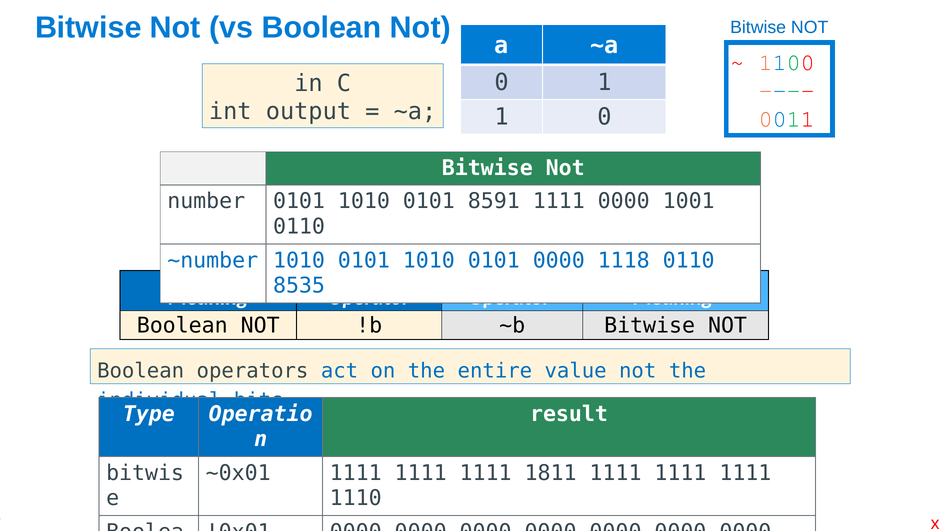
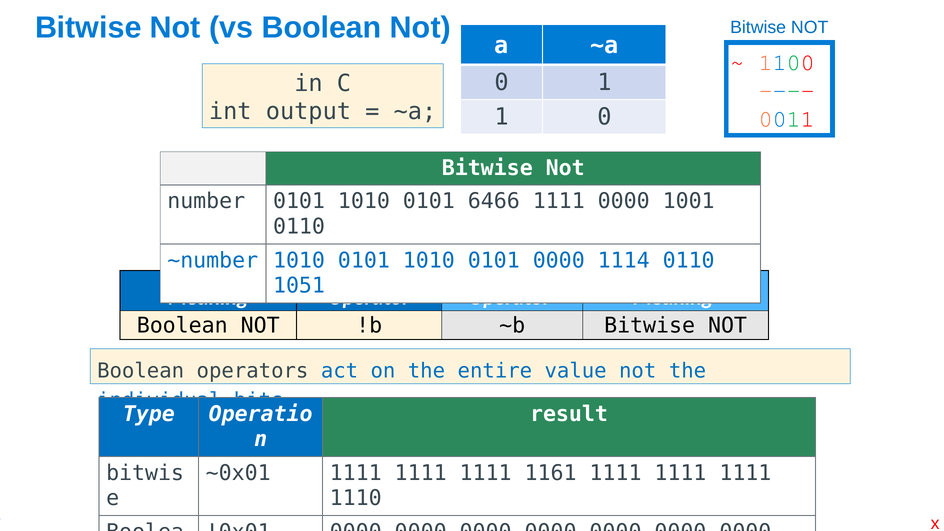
8591: 8591 -> 6466
1118: 1118 -> 1114
8535: 8535 -> 1051
1811: 1811 -> 1161
